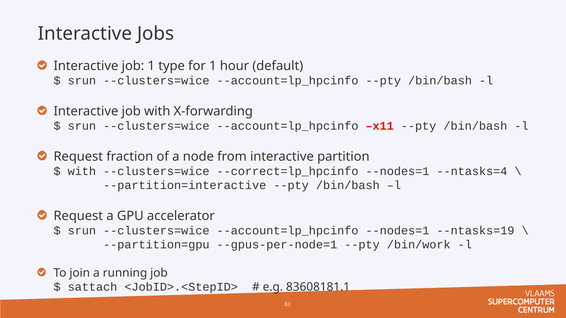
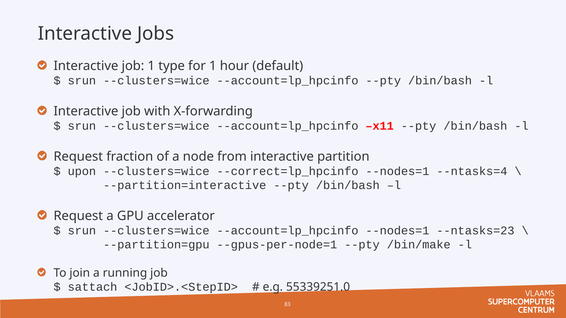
with at (82, 171): with -> upon
--ntasks=19: --ntasks=19 -> --ntasks=23
/bin/work: /bin/work -> /bin/make
83608181.1: 83608181.1 -> 55339251.0
